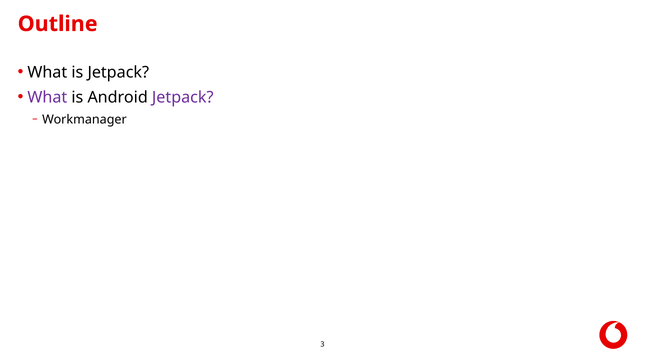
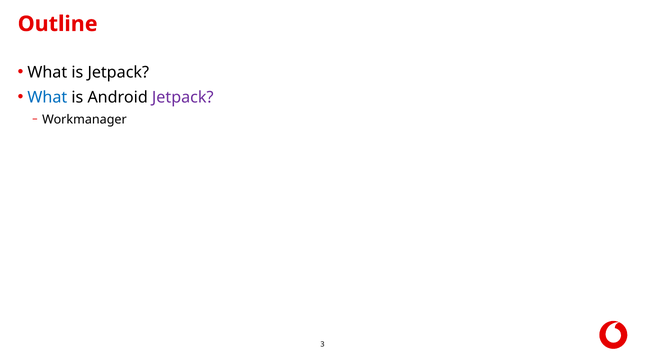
What at (47, 97) colour: purple -> blue
